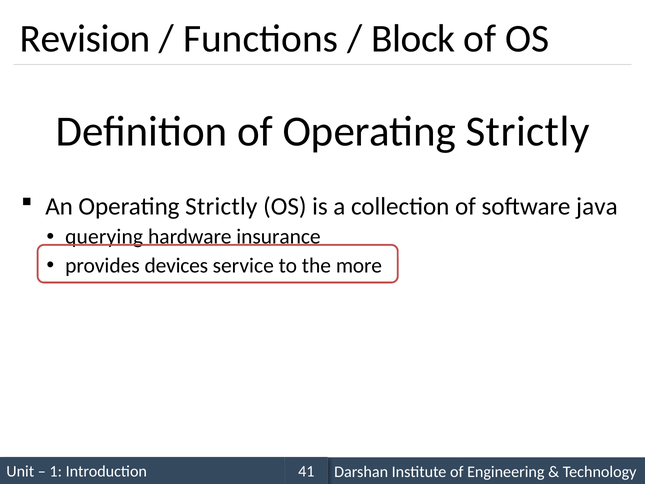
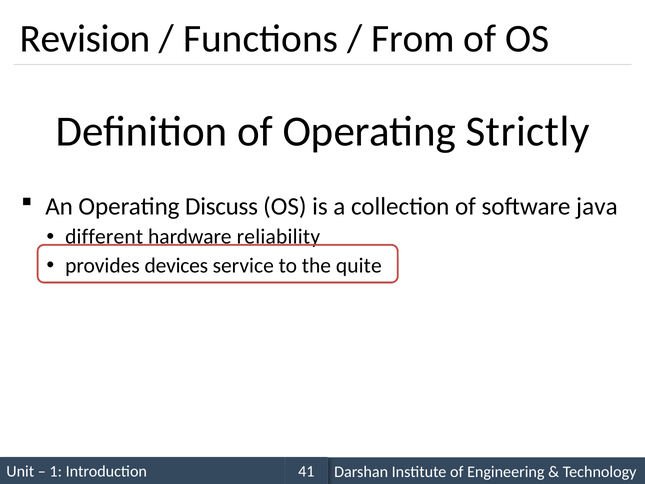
Block: Block -> From
An Operating Strictly: Strictly -> Discuss
querying: querying -> different
insurance: insurance -> reliability
more: more -> quite
